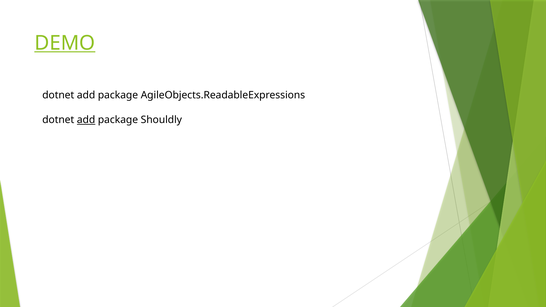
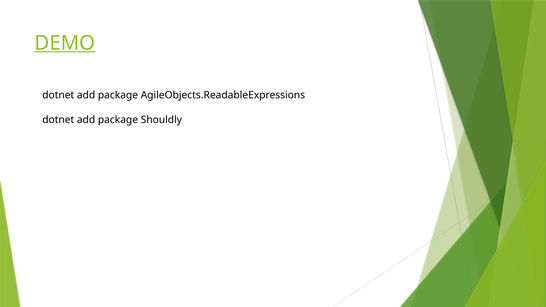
add at (86, 120) underline: present -> none
